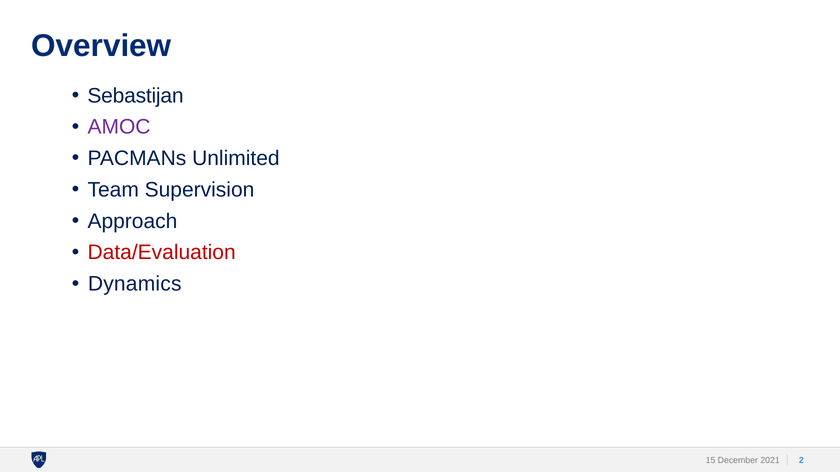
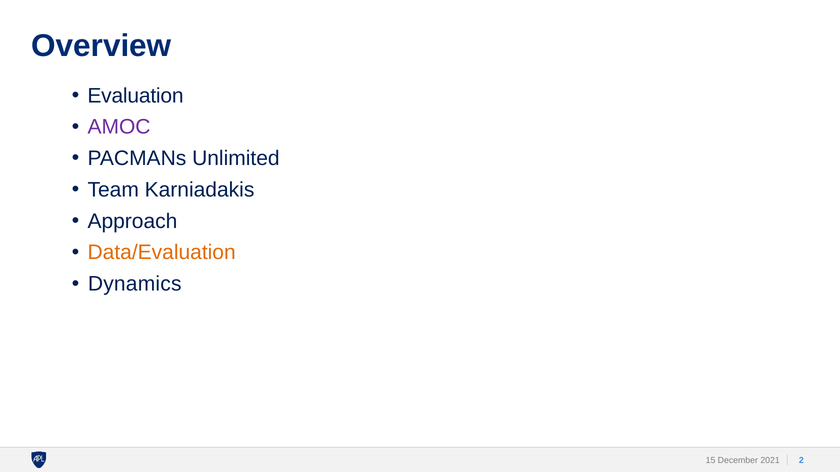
Sebastijan: Sebastijan -> Evaluation
Supervision: Supervision -> Karniadakis
Data/Evaluation colour: red -> orange
